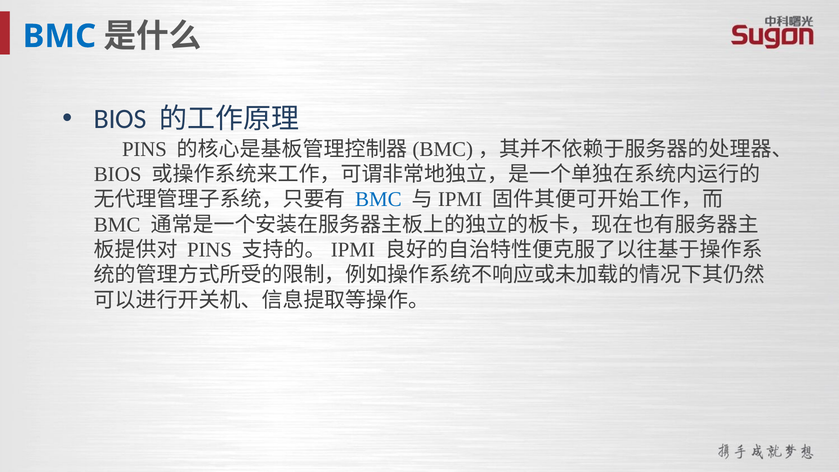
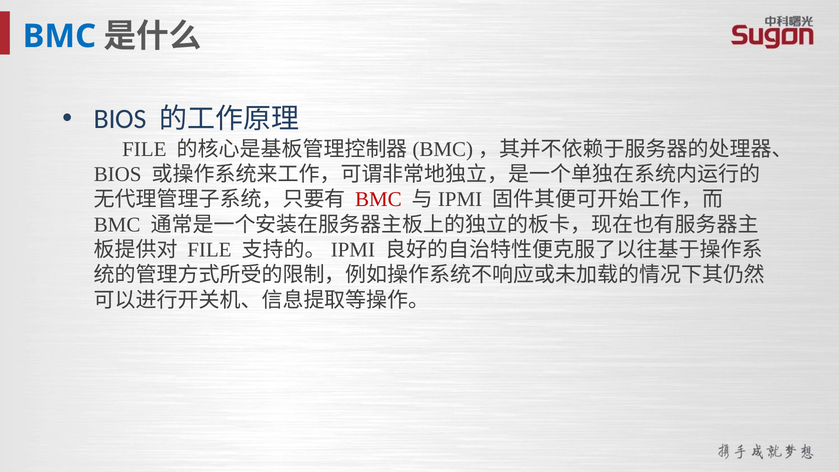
PINS at (144, 149): PINS -> FILE
BMC at (378, 199) colour: blue -> red
PINS at (210, 250): PINS -> FILE
